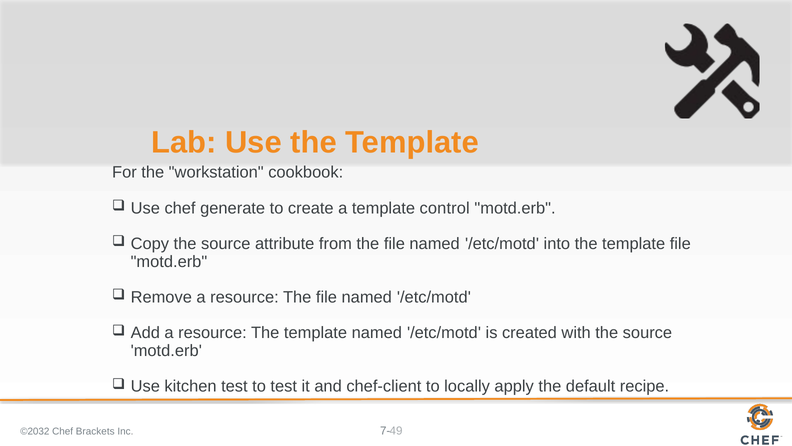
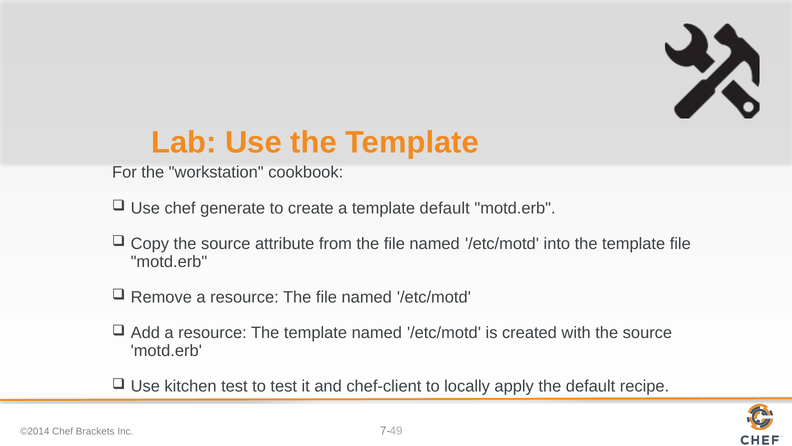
template control: control -> default
©2032: ©2032 -> ©2014
